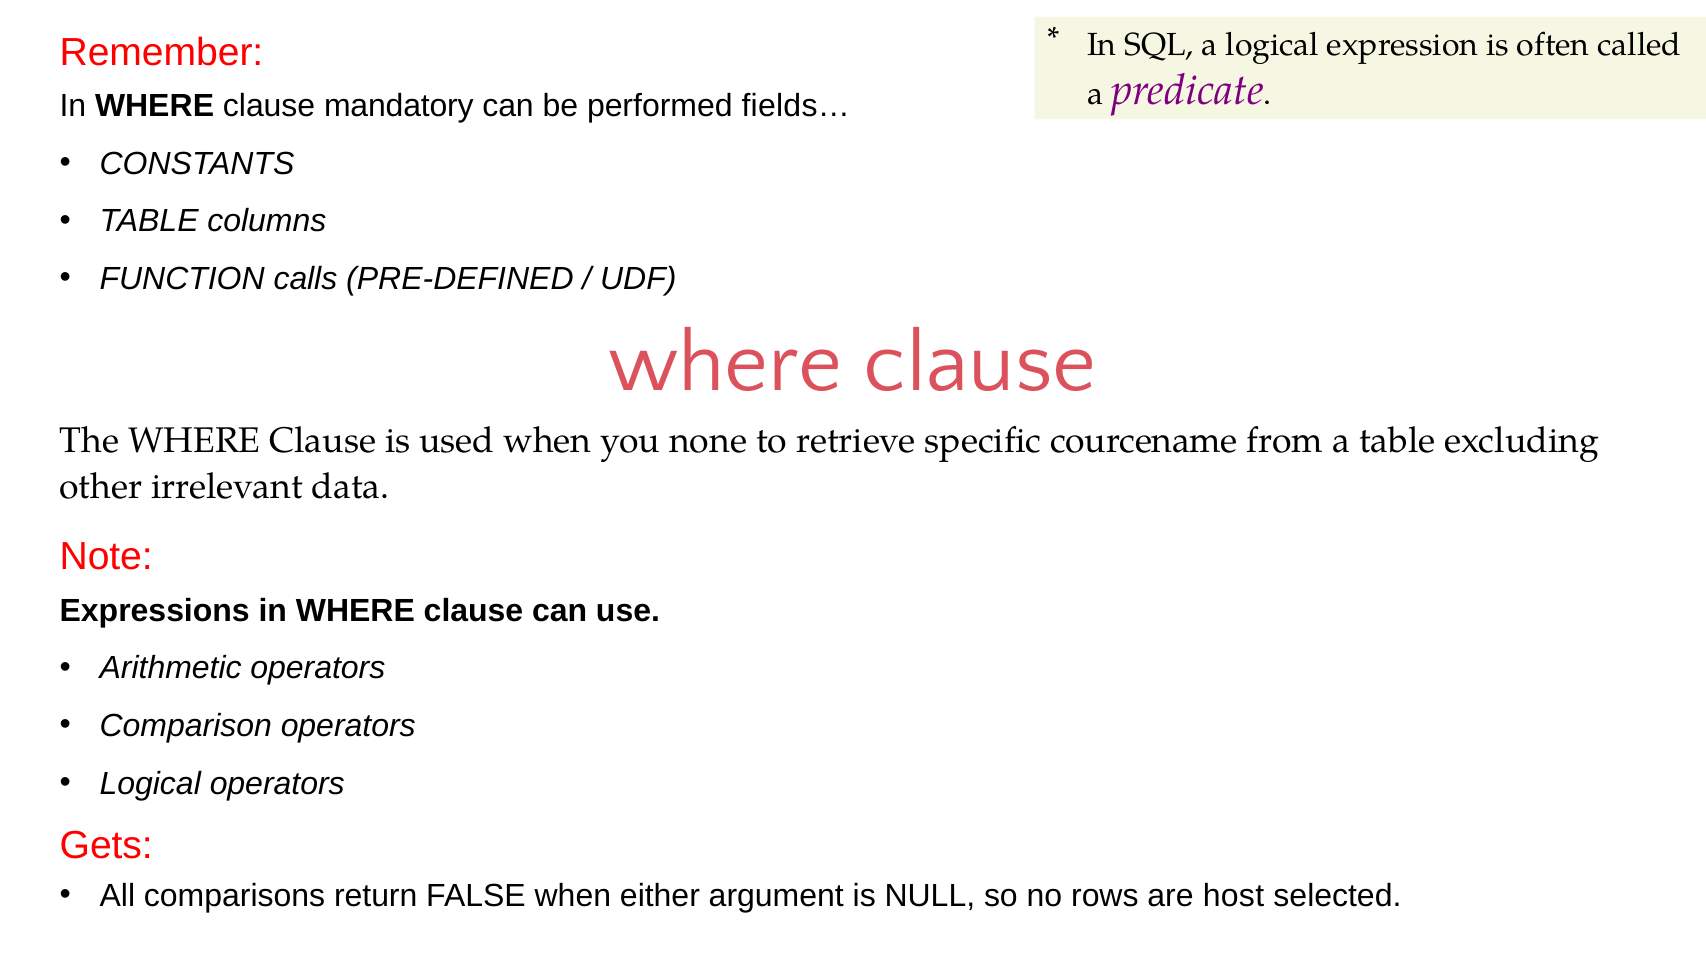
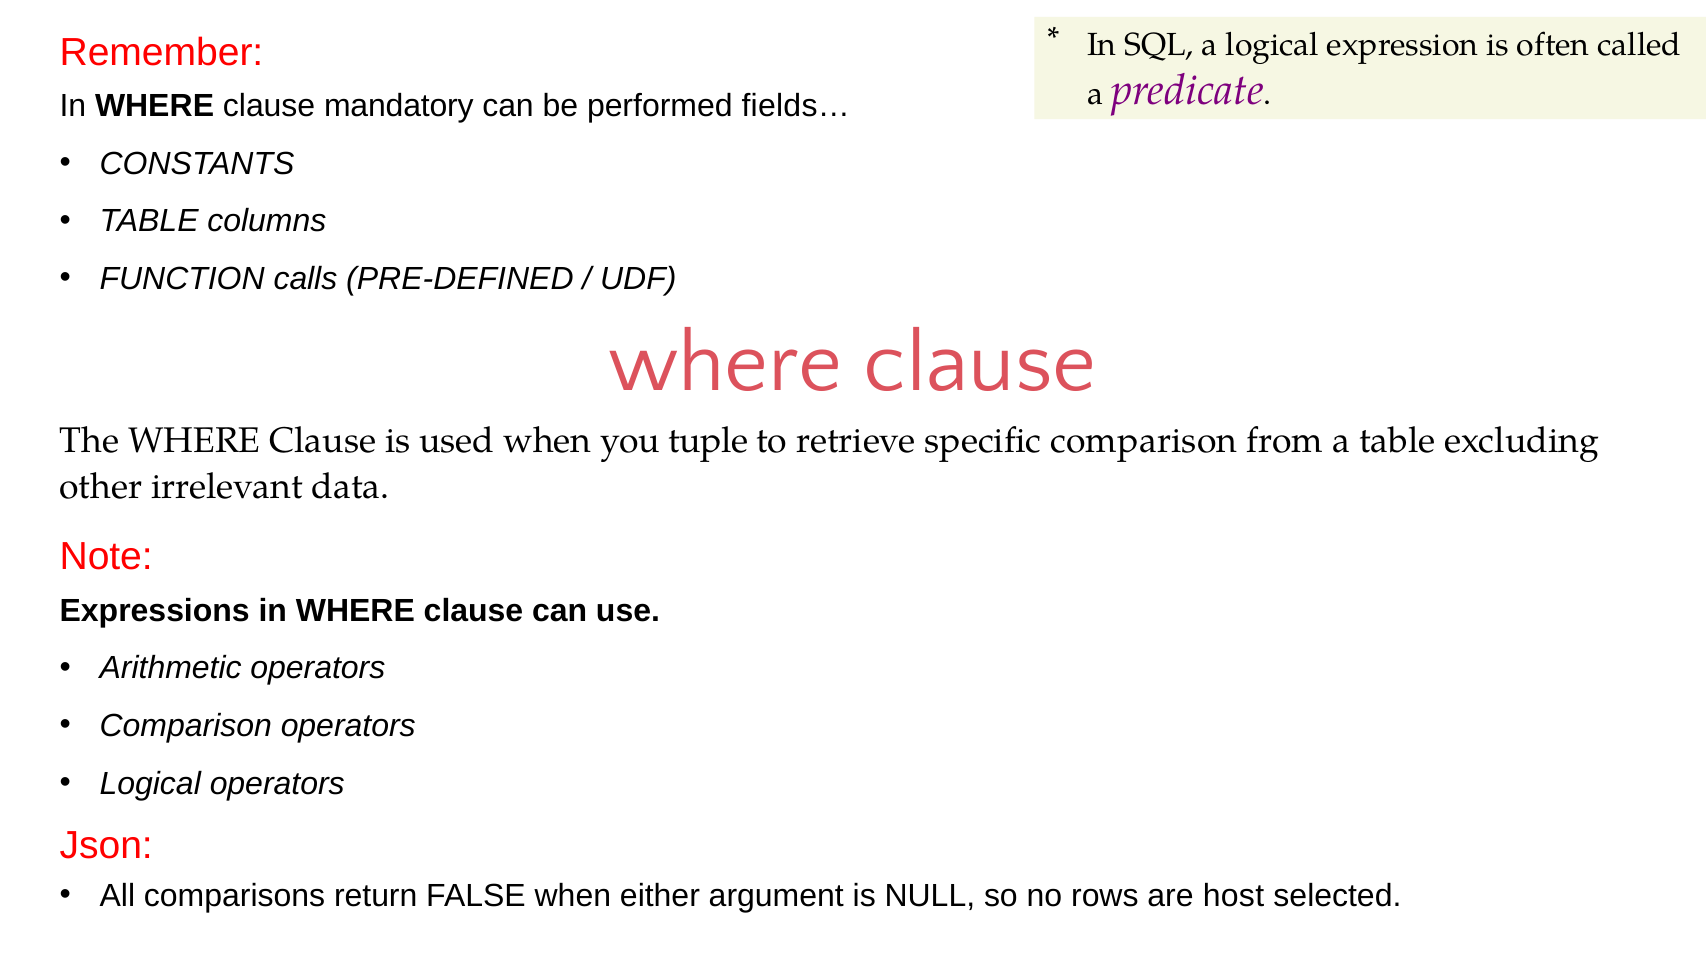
none: none -> tuple
specific courcename: courcename -> comparison
Gets: Gets -> Json
